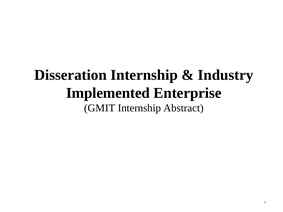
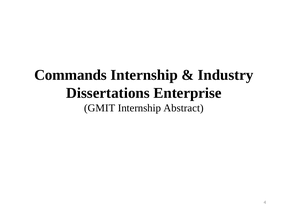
Disseration: Disseration -> Commands
Implemented: Implemented -> Dissertations
